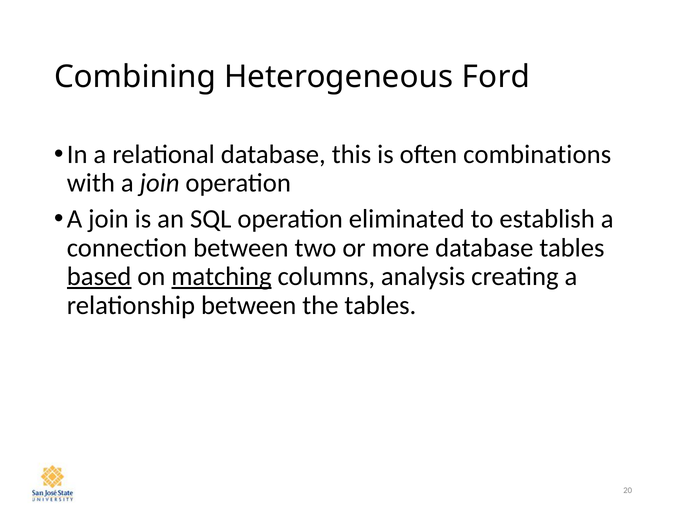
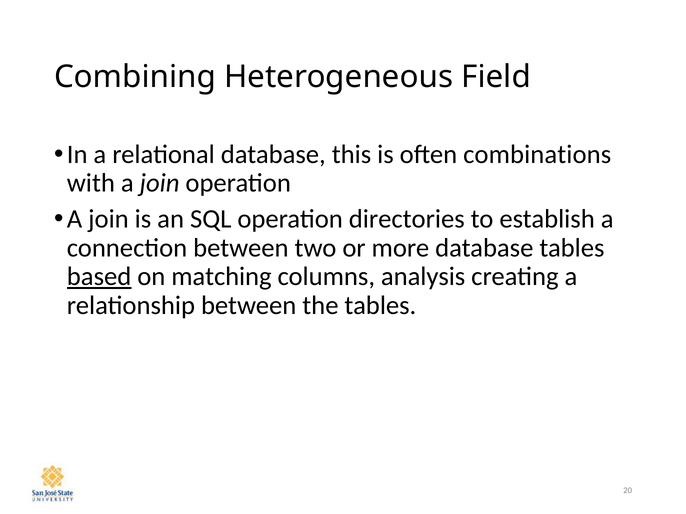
Ford: Ford -> Field
eliminated: eliminated -> directories
matching underline: present -> none
